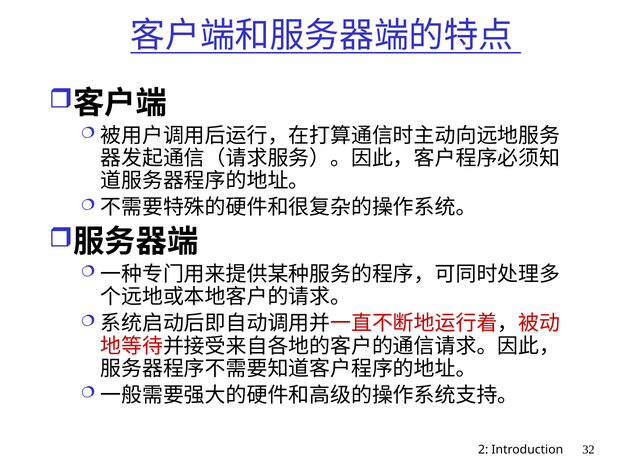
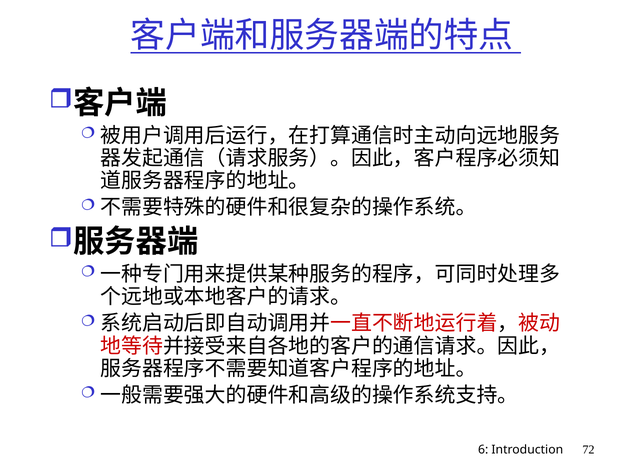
2: 2 -> 6
32: 32 -> 72
